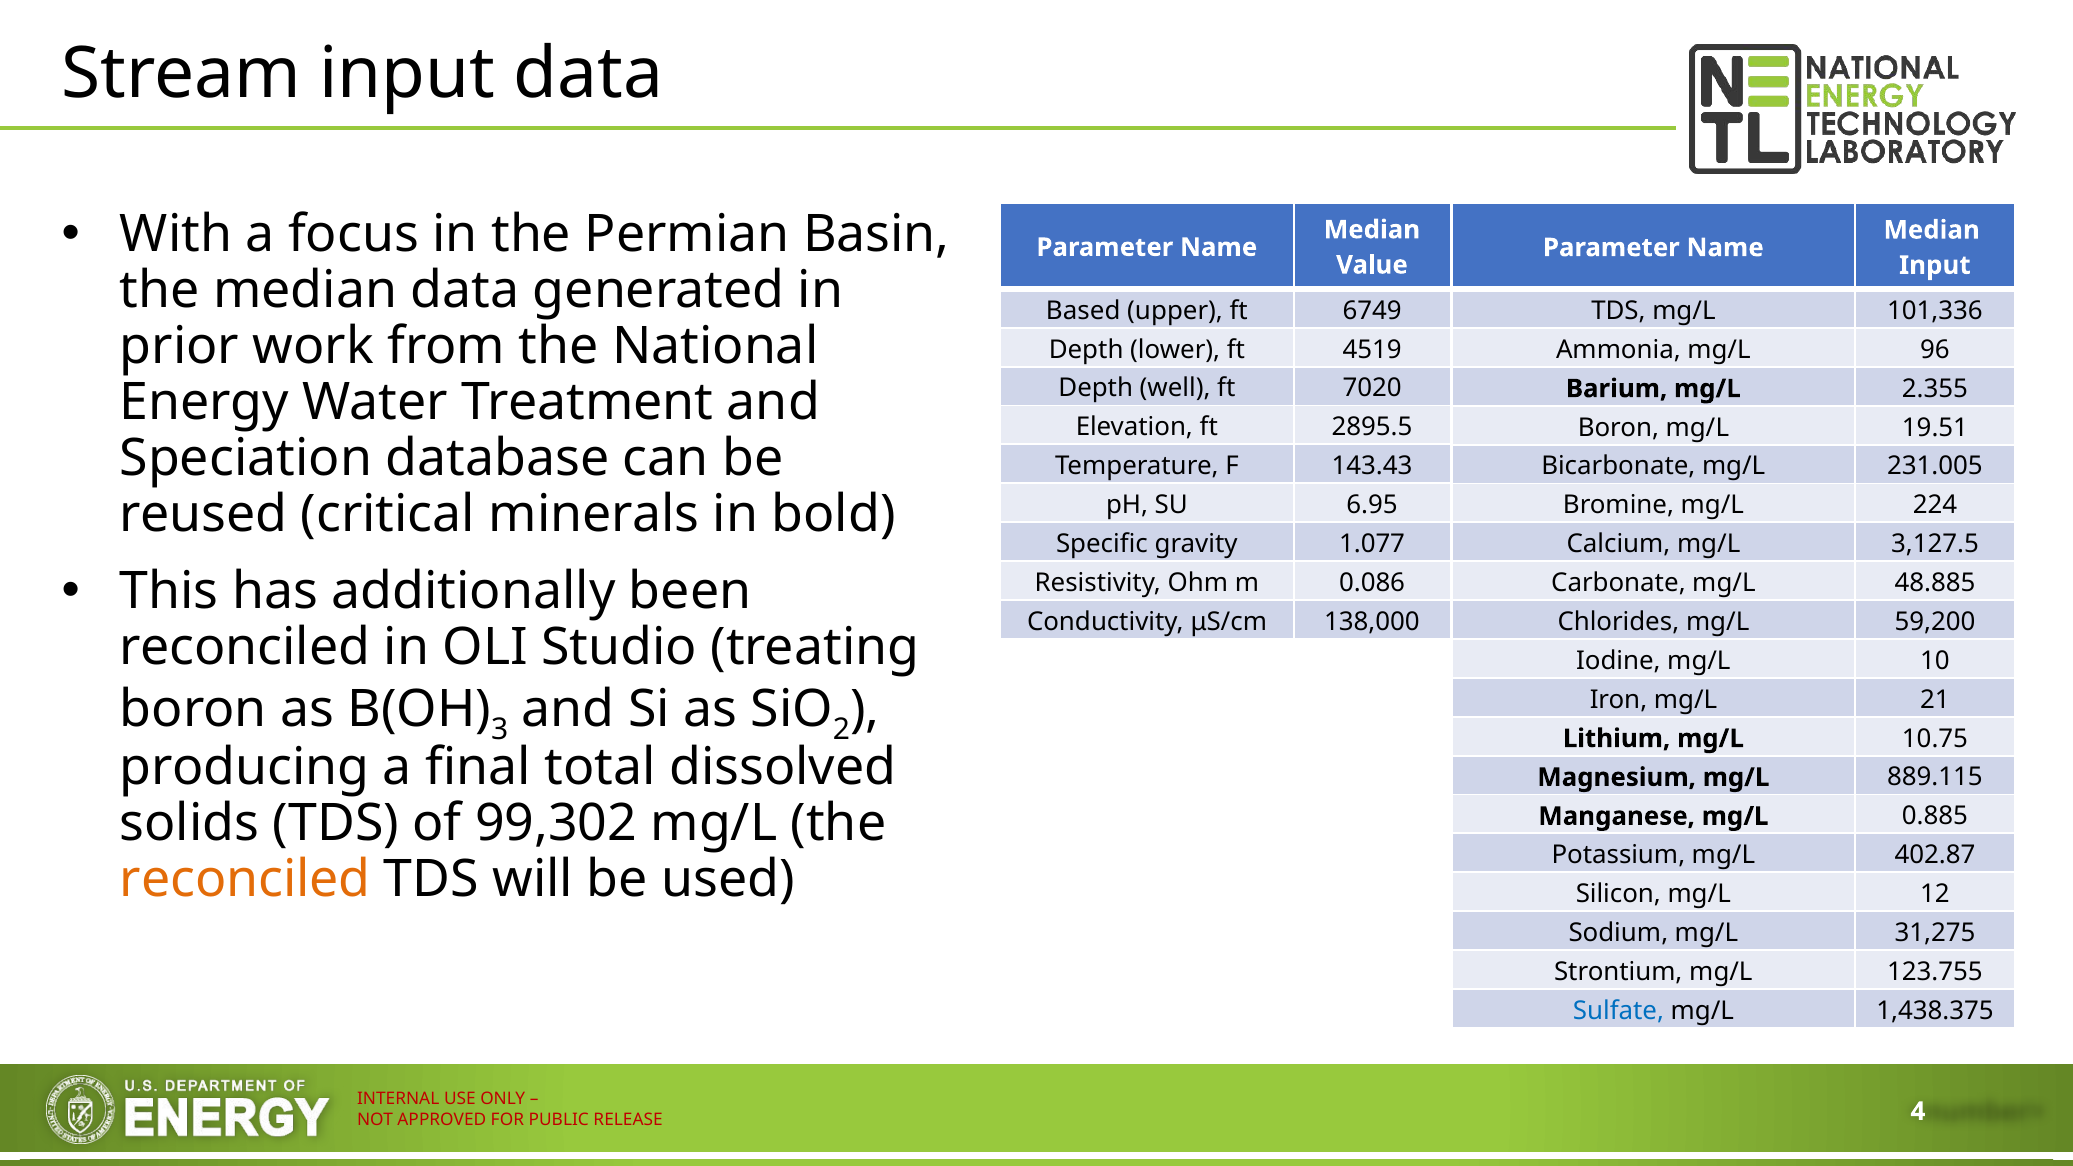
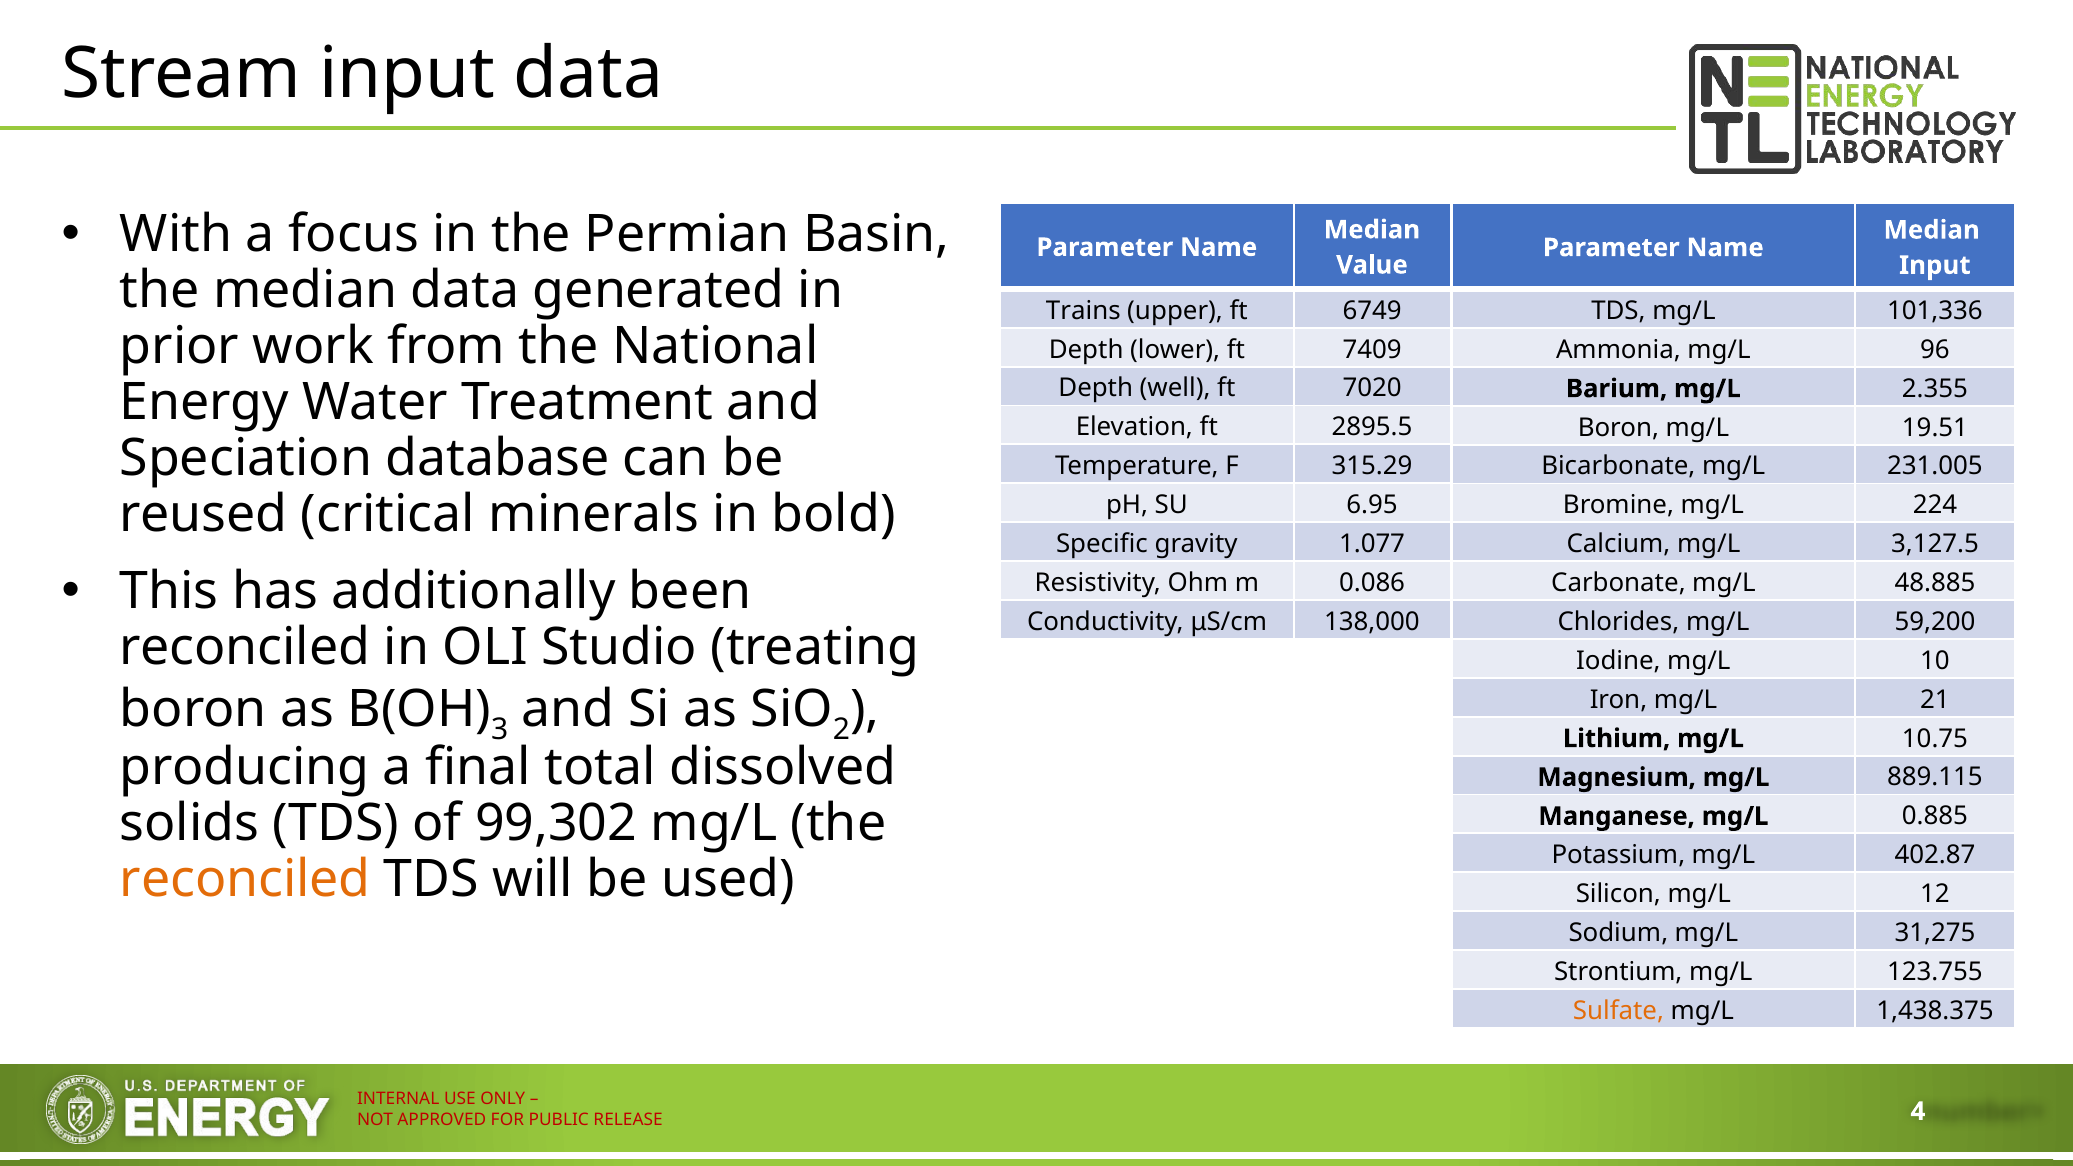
Based: Based -> Trains
4519: 4519 -> 7409
143.43: 143.43 -> 315.29
Sulfate colour: blue -> orange
